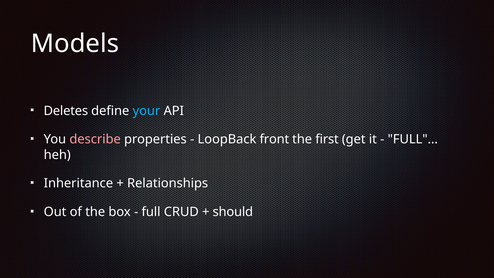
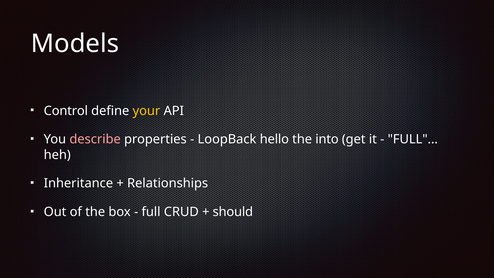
Deletes: Deletes -> Control
your colour: light blue -> yellow
front: front -> hello
first: first -> into
